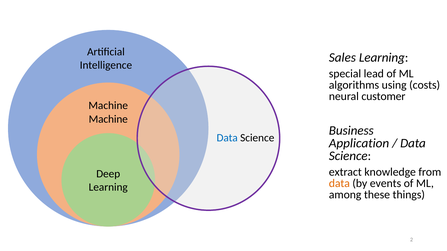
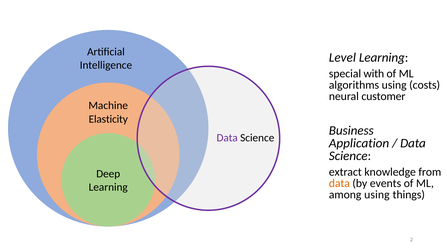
Sales: Sales -> Level
lead: lead -> with
Machine at (108, 119): Machine -> Elasticity
Data at (227, 138) colour: blue -> purple
among these: these -> using
